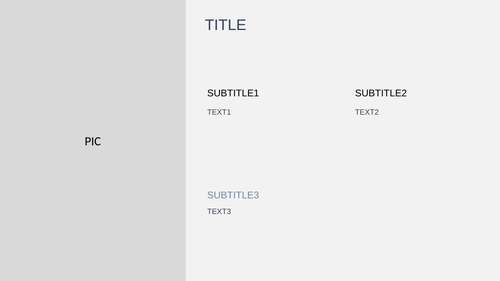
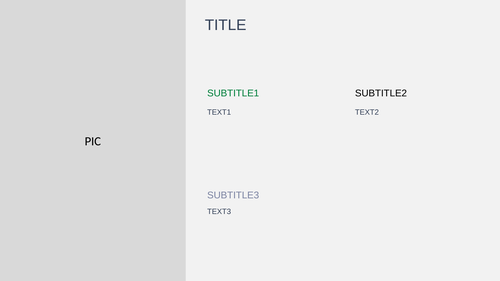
SUBTITLE1 colour: black -> green
